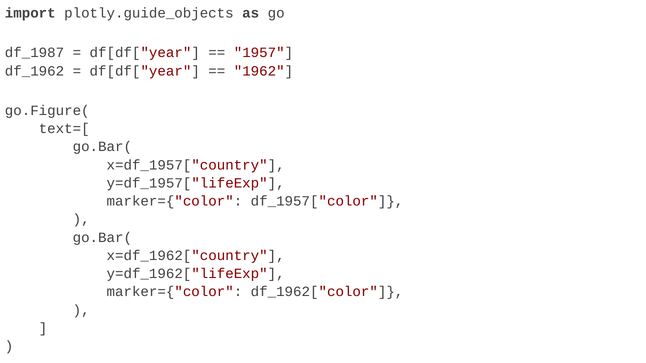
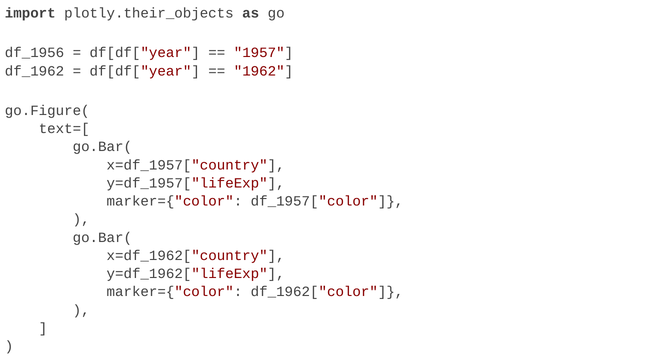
plotly.guide_objects: plotly.guide_objects -> plotly.their_objects
df_1987: df_1987 -> df_1956
